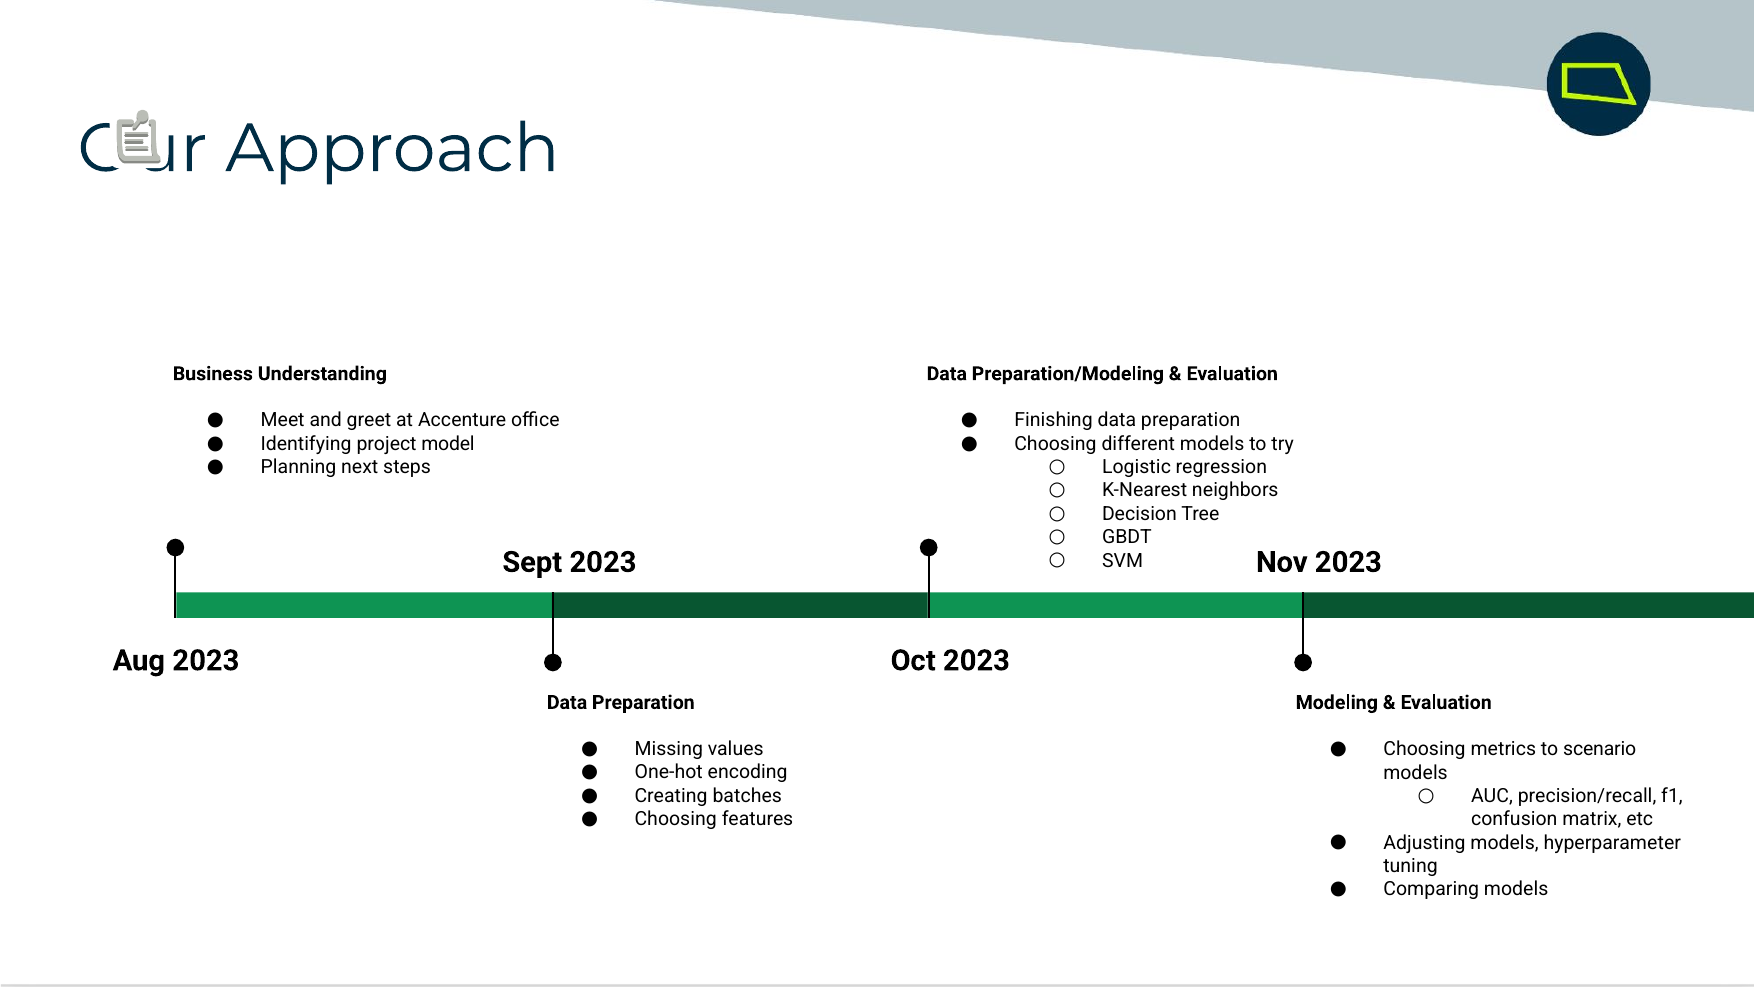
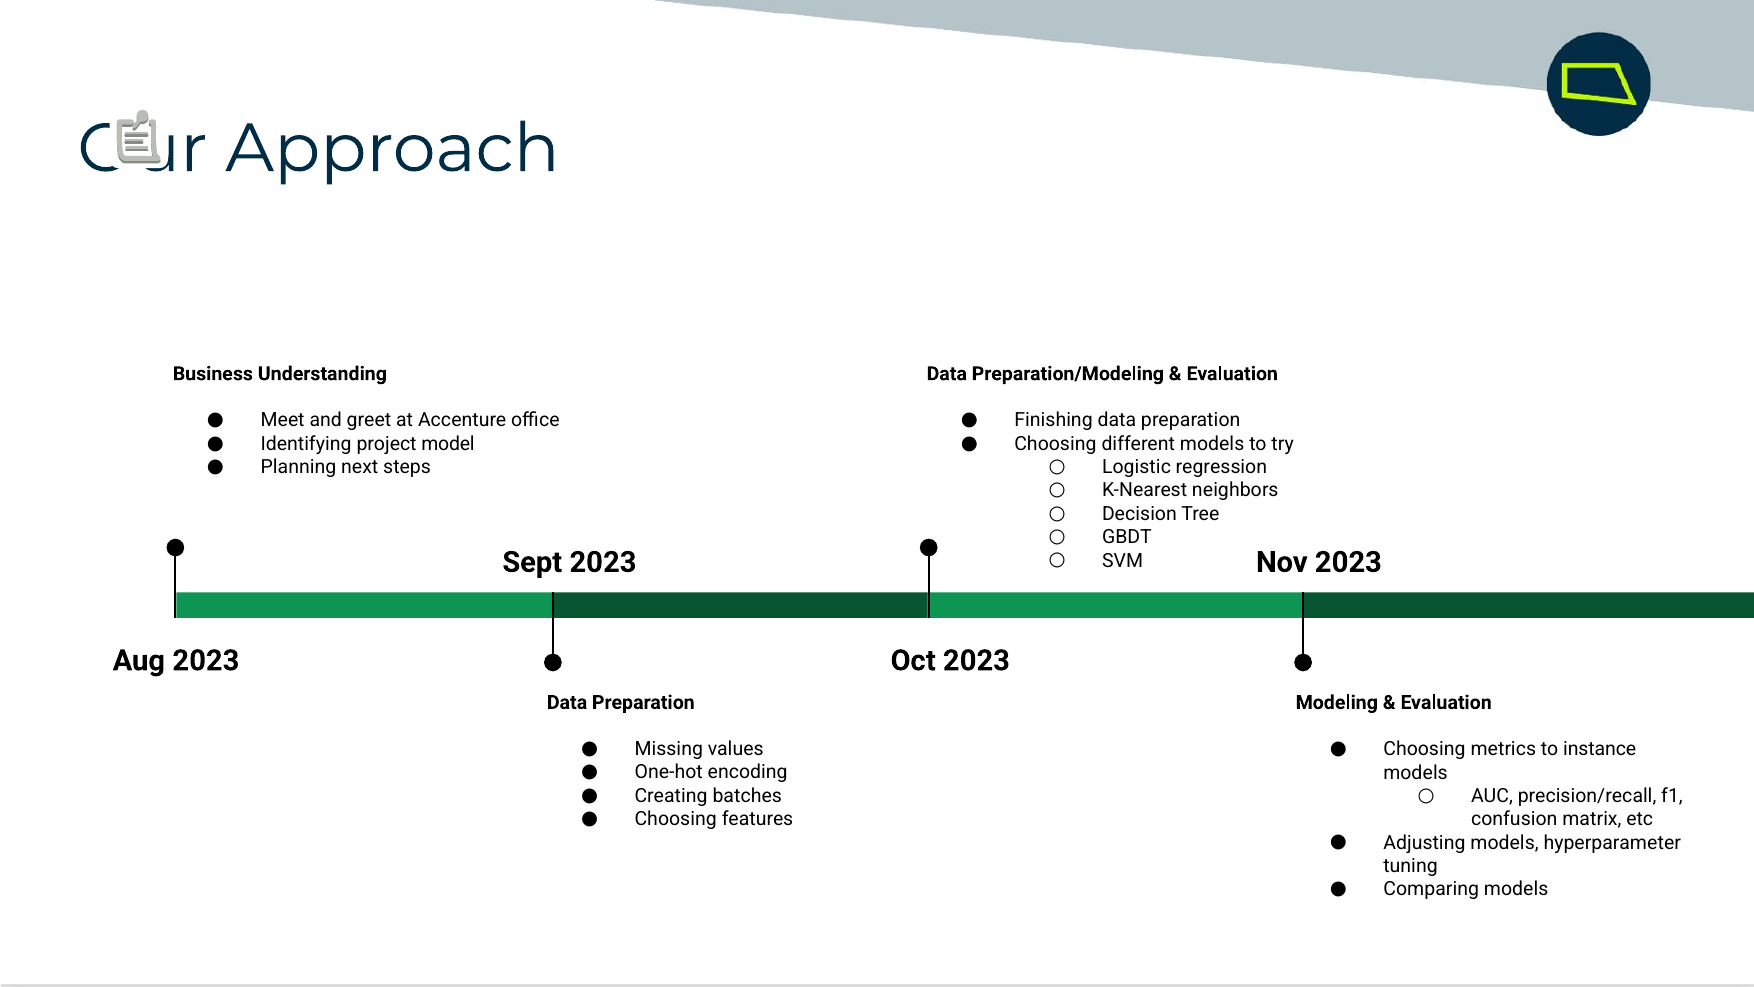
scenario: scenario -> instance
